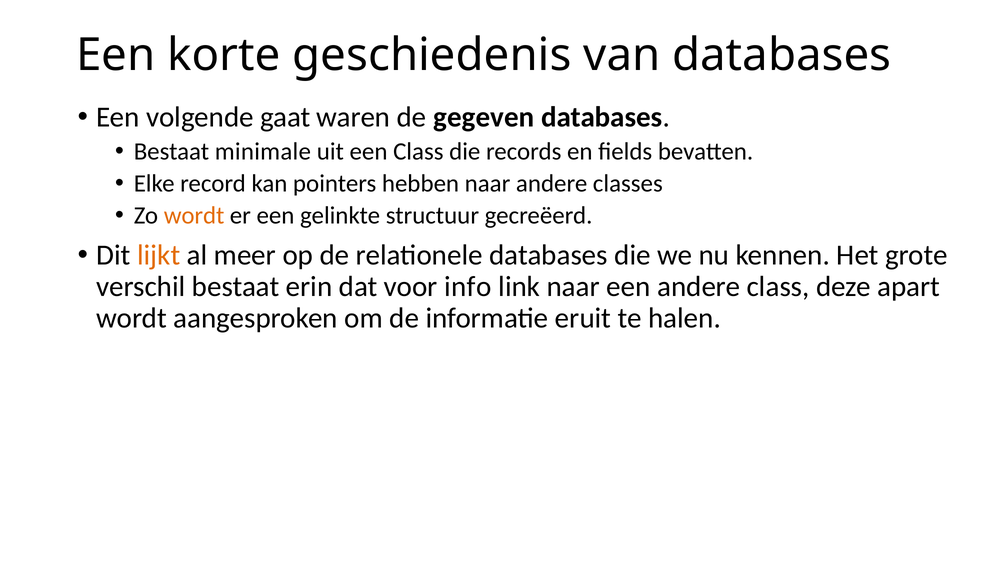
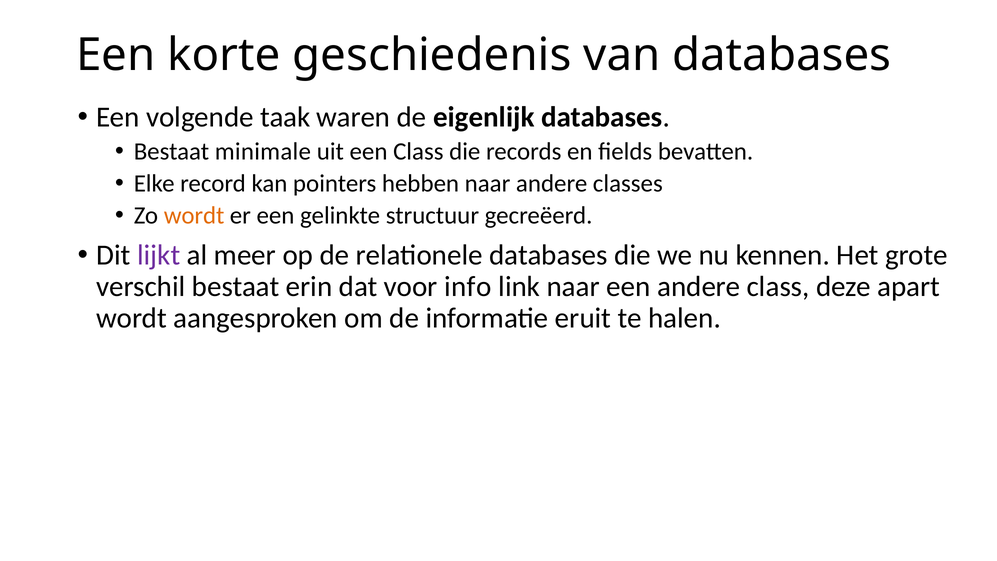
gaat: gaat -> taak
gegeven: gegeven -> eigenlijk
lijkt colour: orange -> purple
